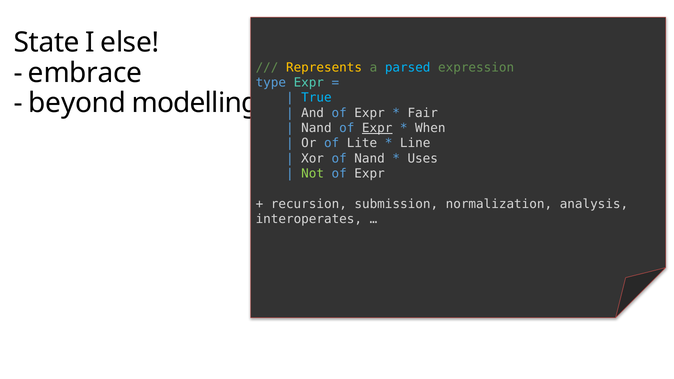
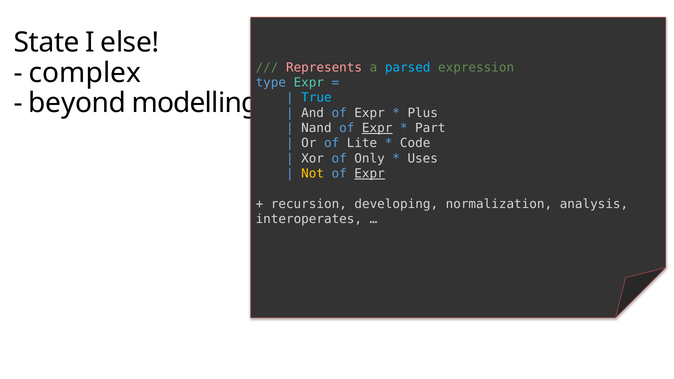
Represents colour: yellow -> pink
embrace: embrace -> complex
Fair: Fair -> Plus
When: When -> Part
Line: Line -> Code
of Nand: Nand -> Only
Not colour: light green -> yellow
Expr at (370, 174) underline: none -> present
submission: submission -> developing
